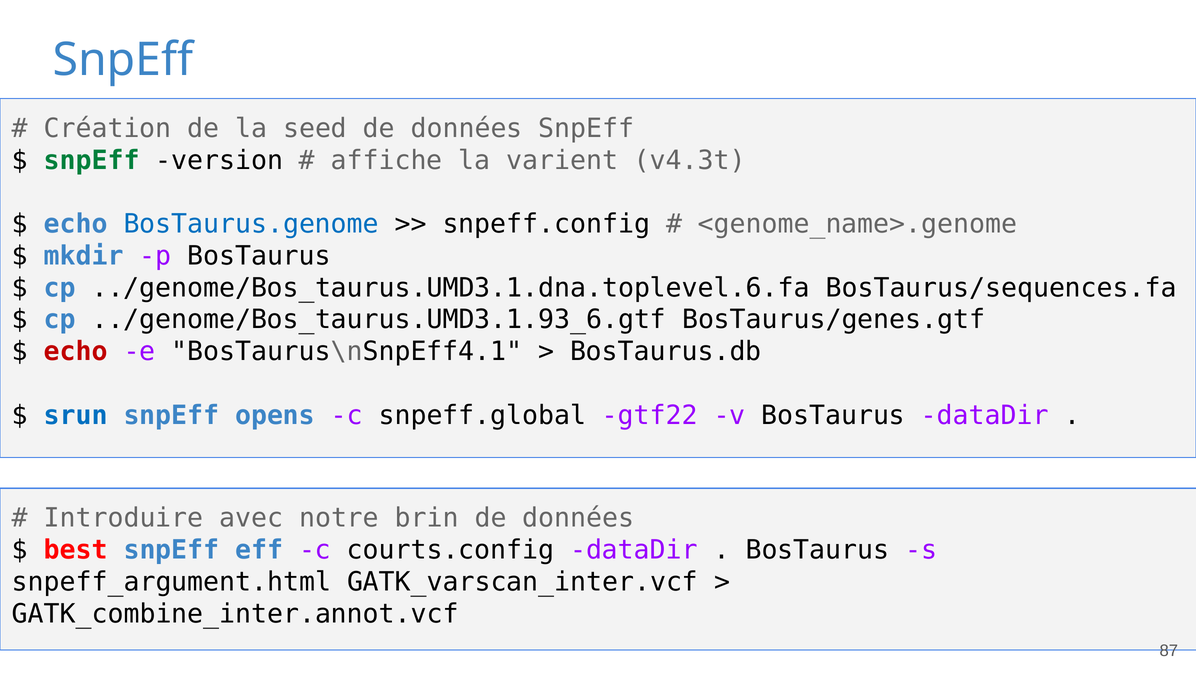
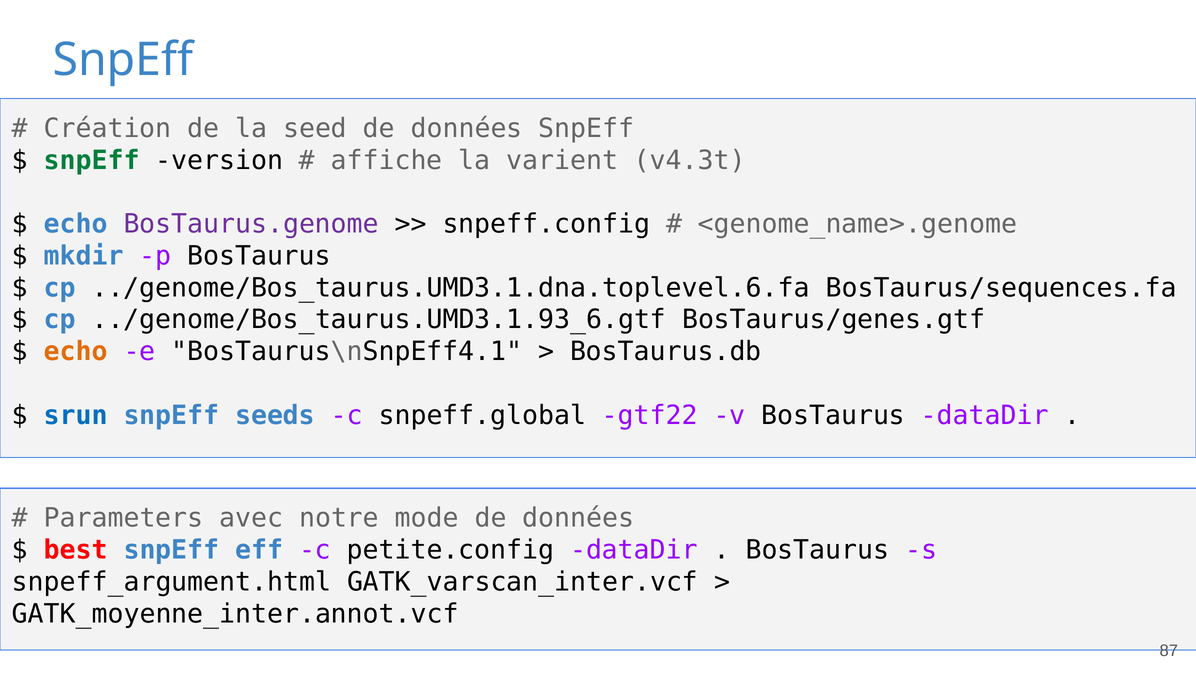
BosTaurus.genome colour: blue -> purple
echo at (76, 351) colour: red -> orange
opens: opens -> seeds
Introduire: Introduire -> Parameters
brin: brin -> mode
courts.config: courts.config -> petite.config
GATK_combine_inter.annot.vcf: GATK_combine_inter.annot.vcf -> GATK_moyenne_inter.annot.vcf
